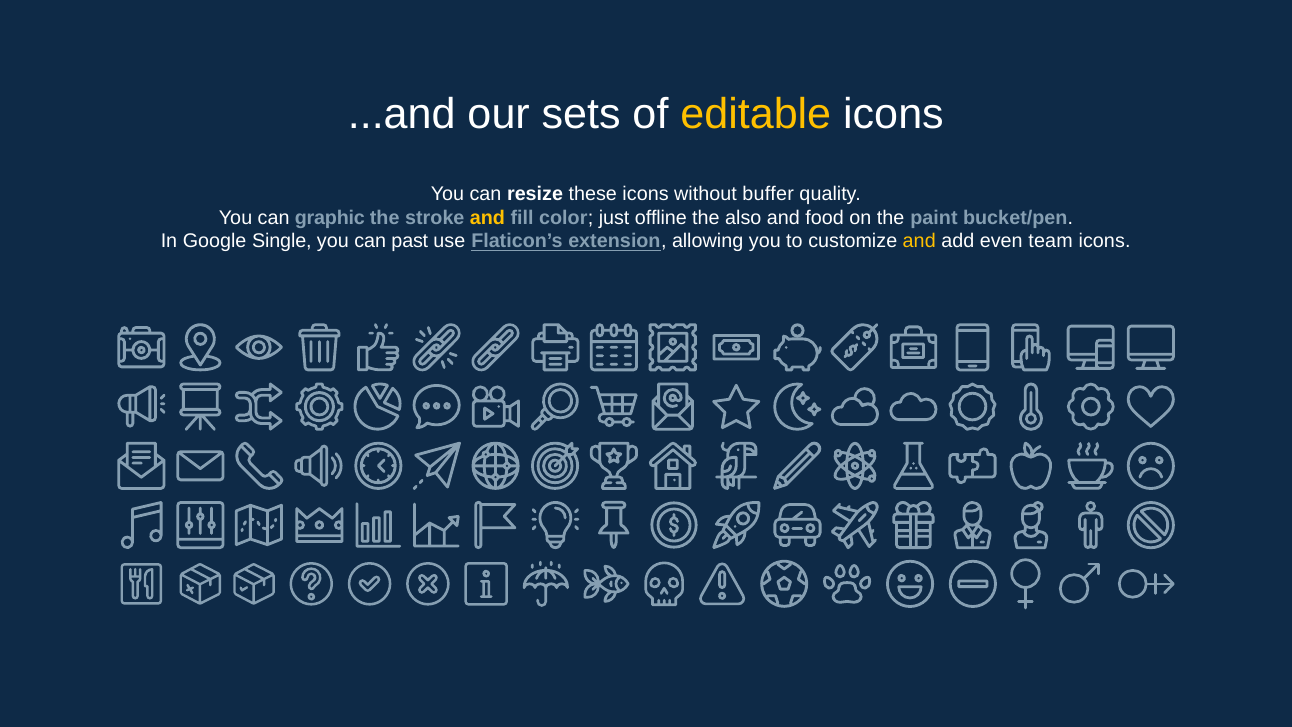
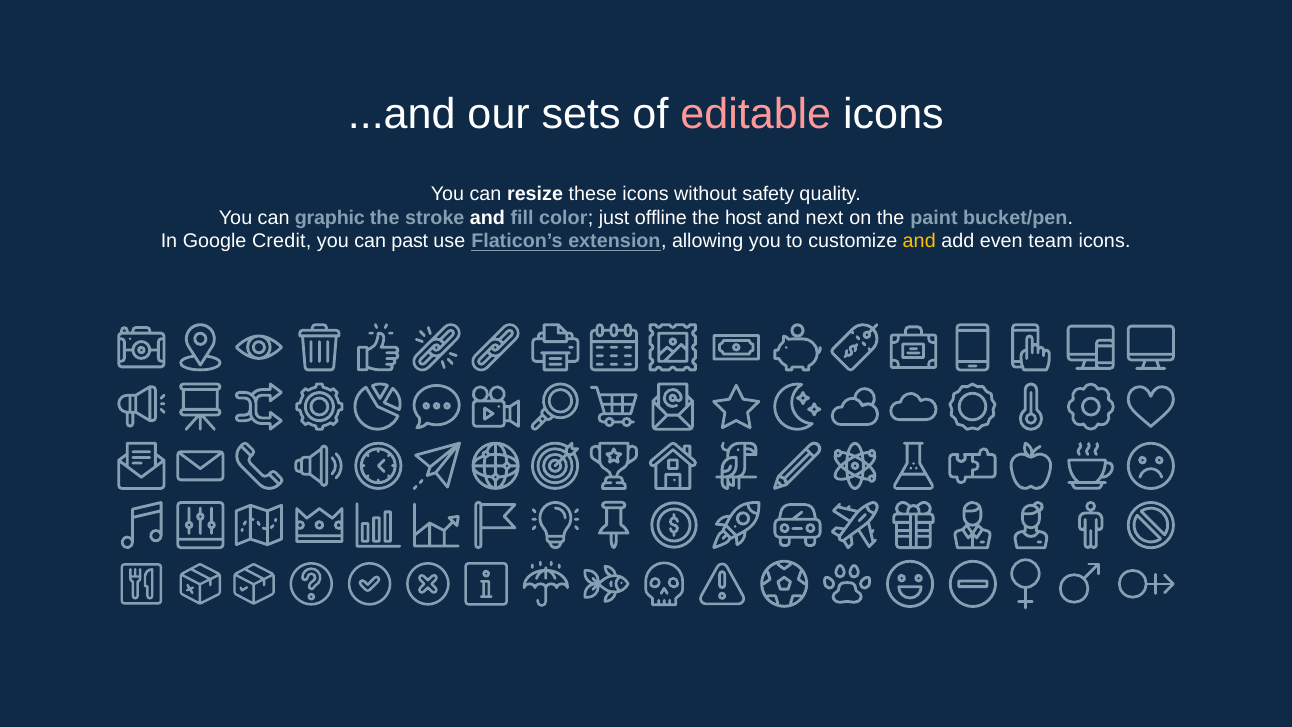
editable colour: yellow -> pink
buffer: buffer -> safety
and at (487, 218) colour: yellow -> white
also: also -> host
food: food -> next
Single: Single -> Credit
